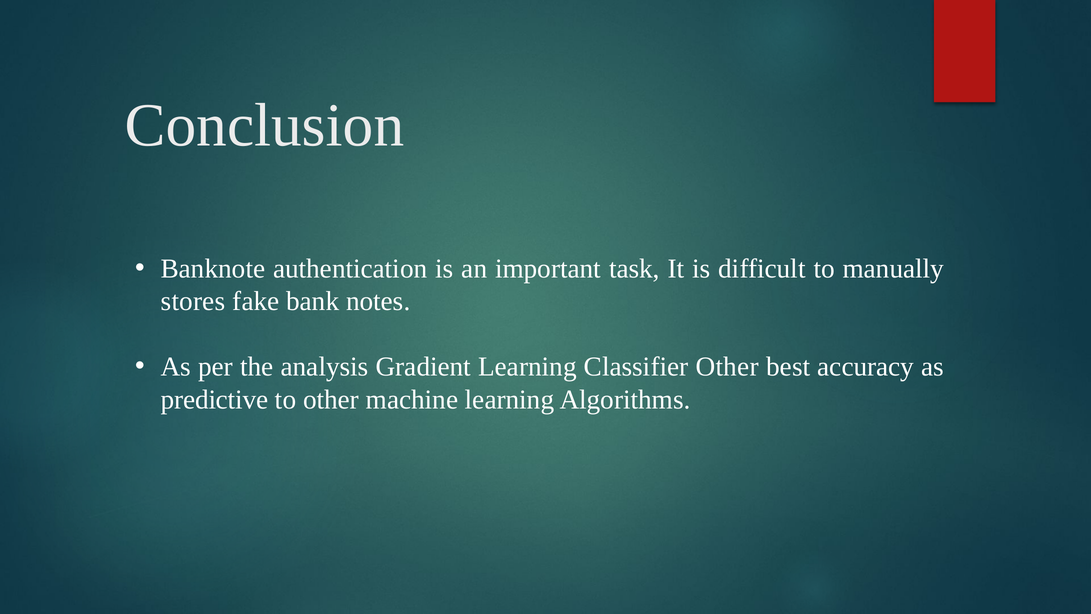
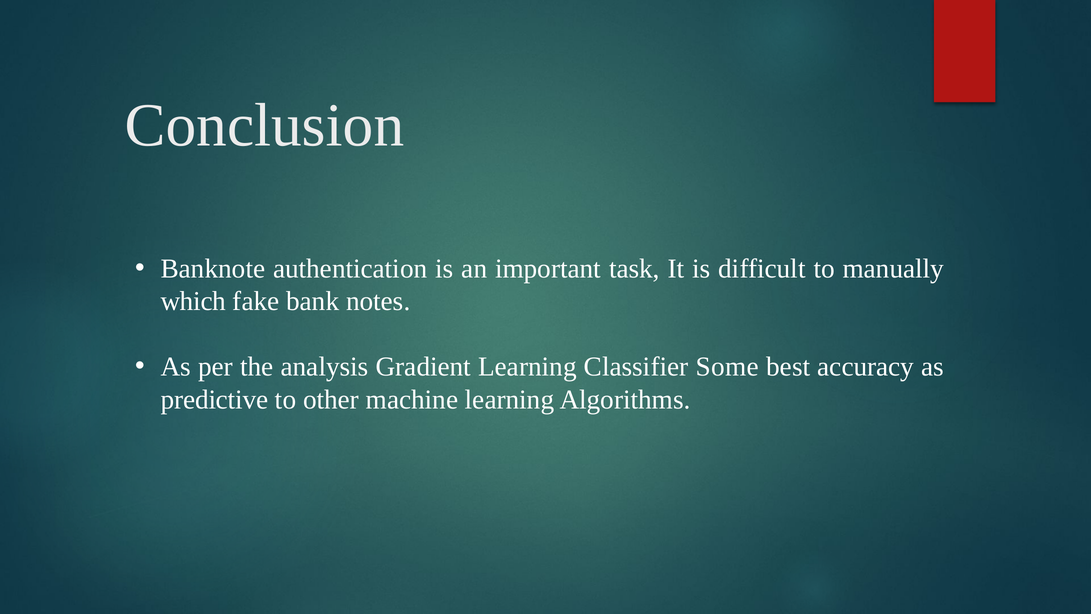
stores: stores -> which
Classifier Other: Other -> Some
